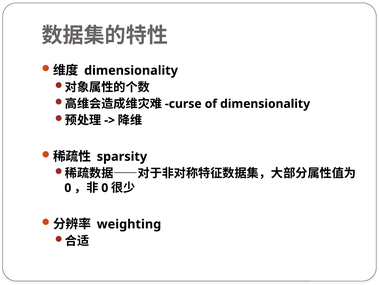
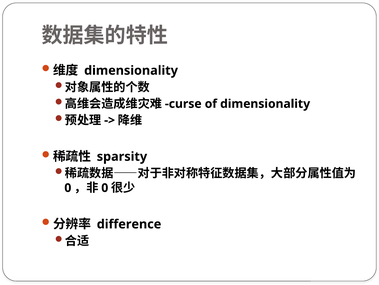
weighting: weighting -> difference
